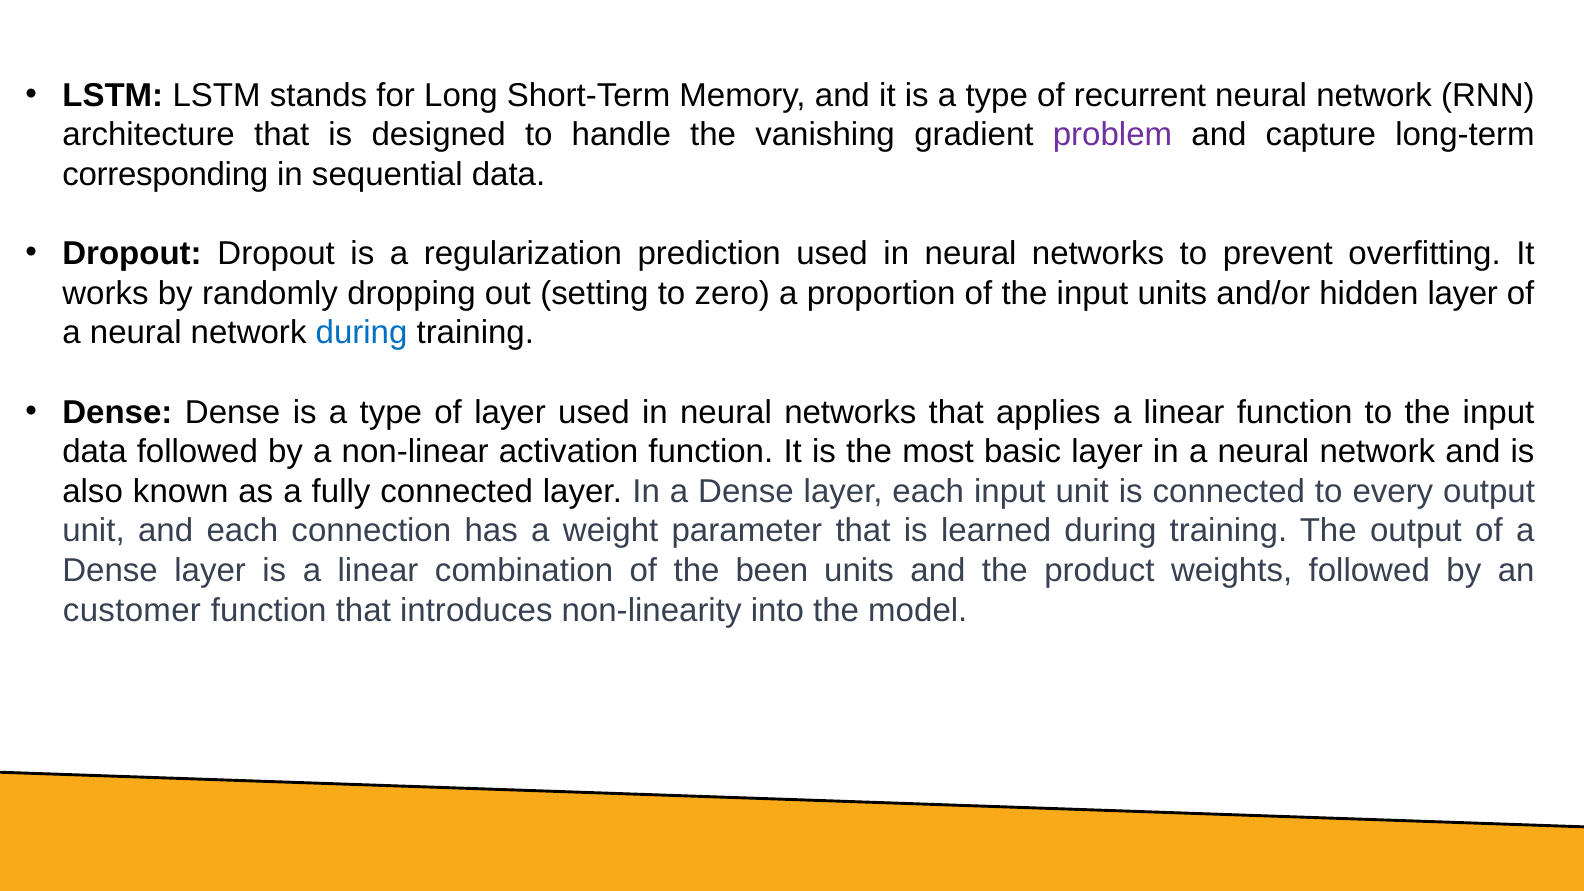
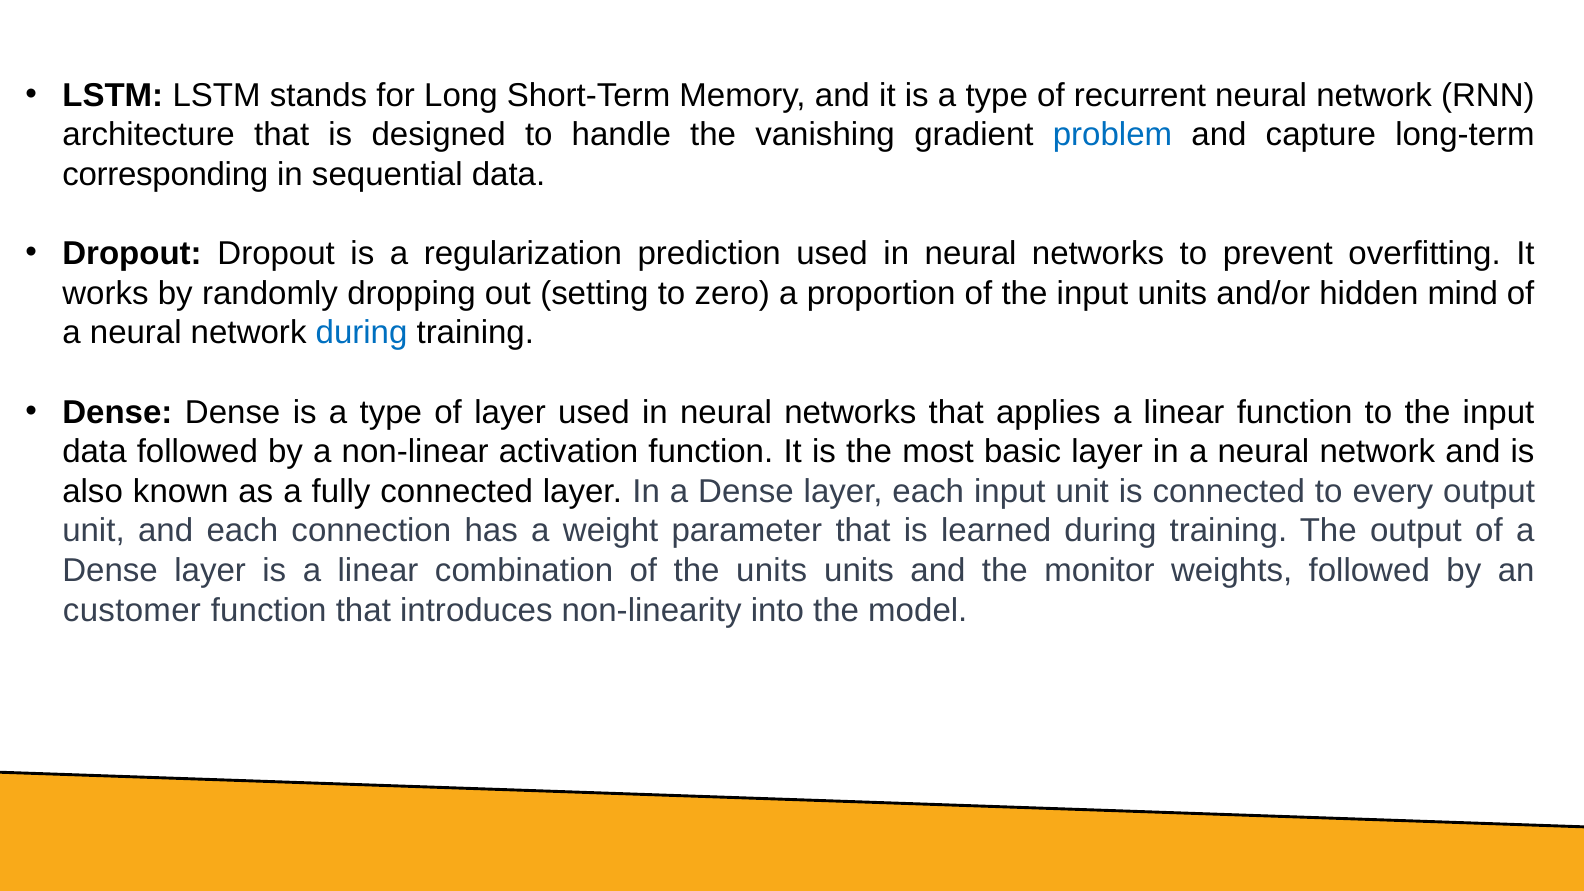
problem colour: purple -> blue
hidden layer: layer -> mind
the been: been -> units
product: product -> monitor
